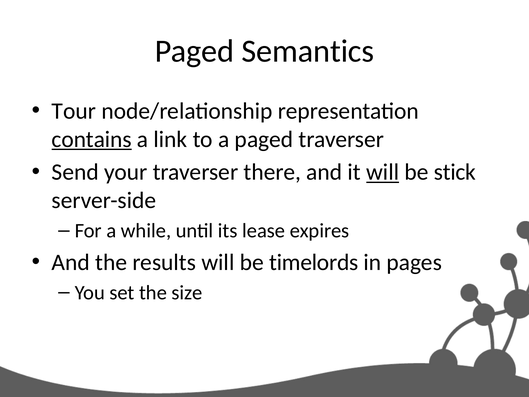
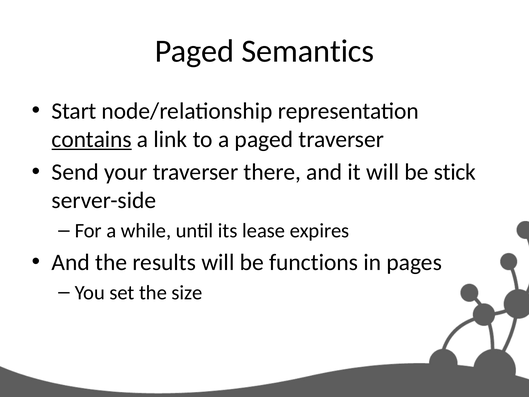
Tour: Tour -> Start
will at (383, 172) underline: present -> none
timelords: timelords -> functions
